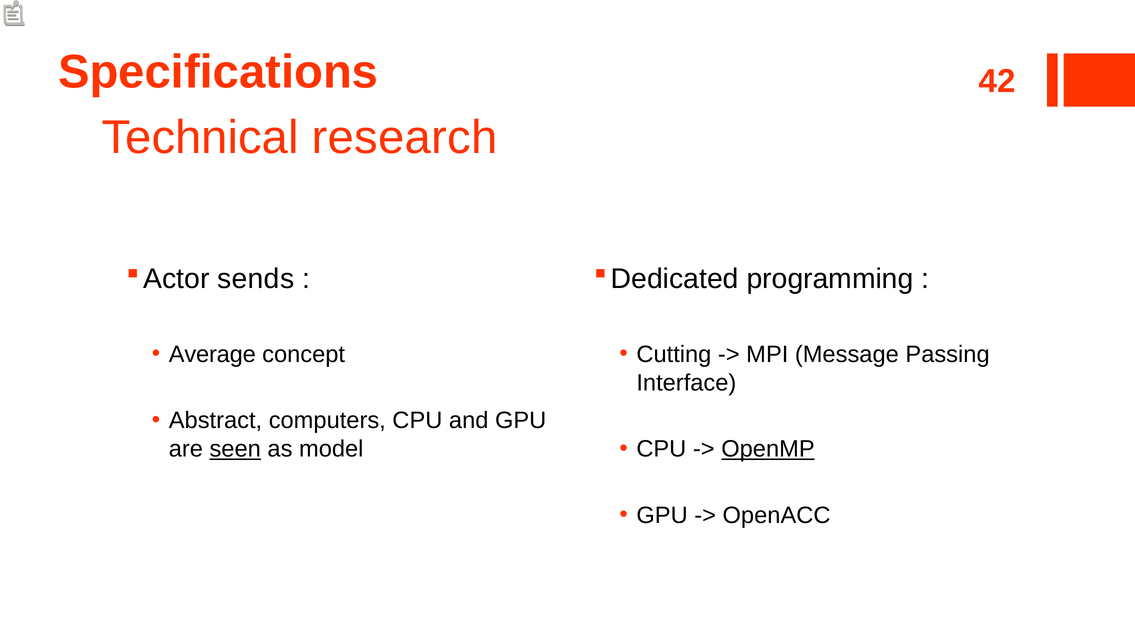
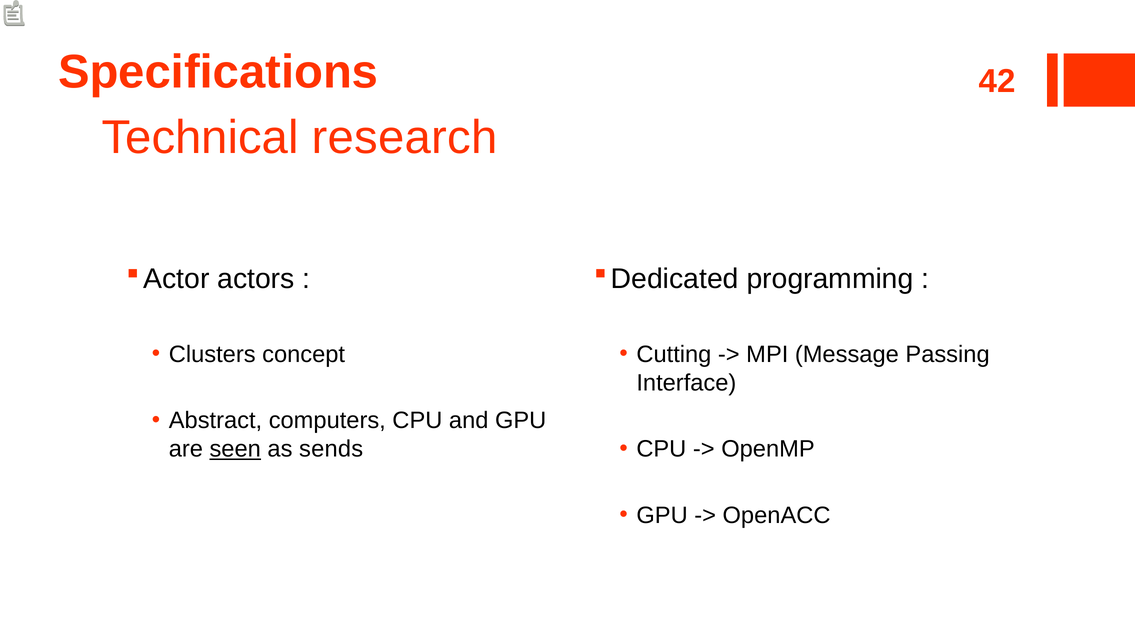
sends: sends -> actors
Average: Average -> Clusters
OpenMP underline: present -> none
model: model -> sends
